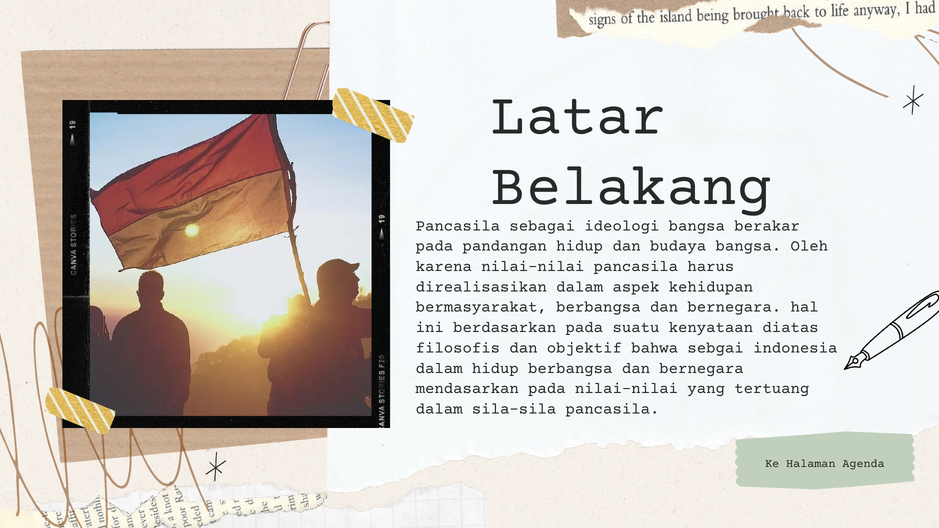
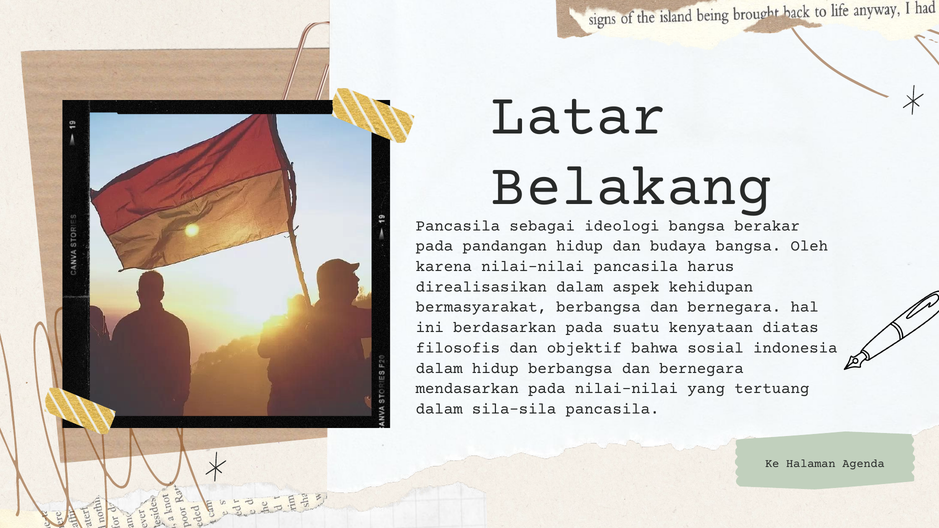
sebgai: sebgai -> sosial
